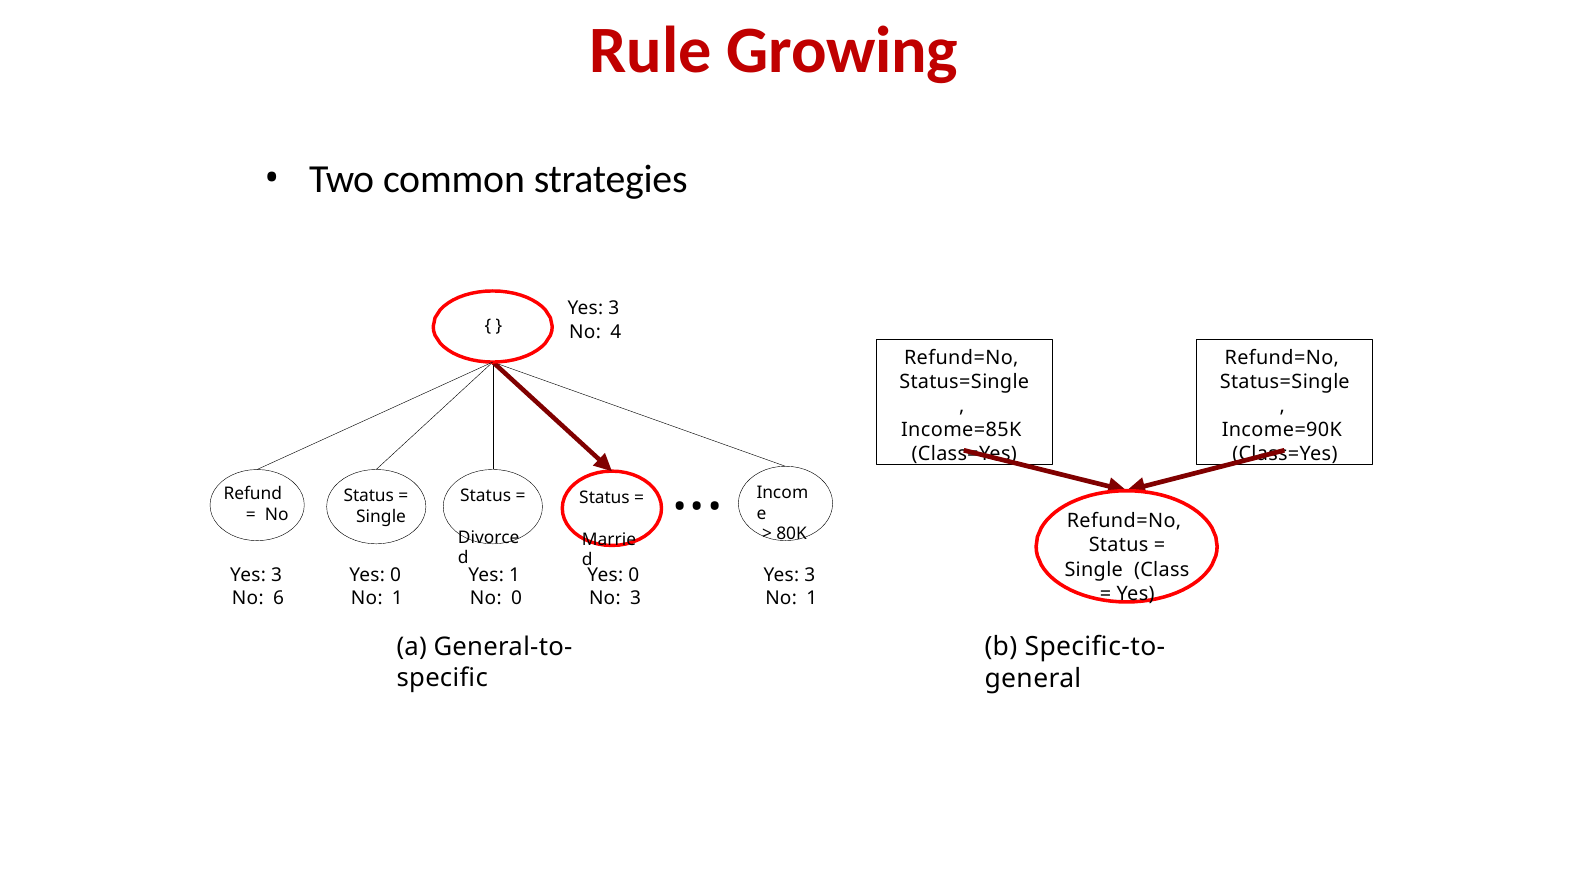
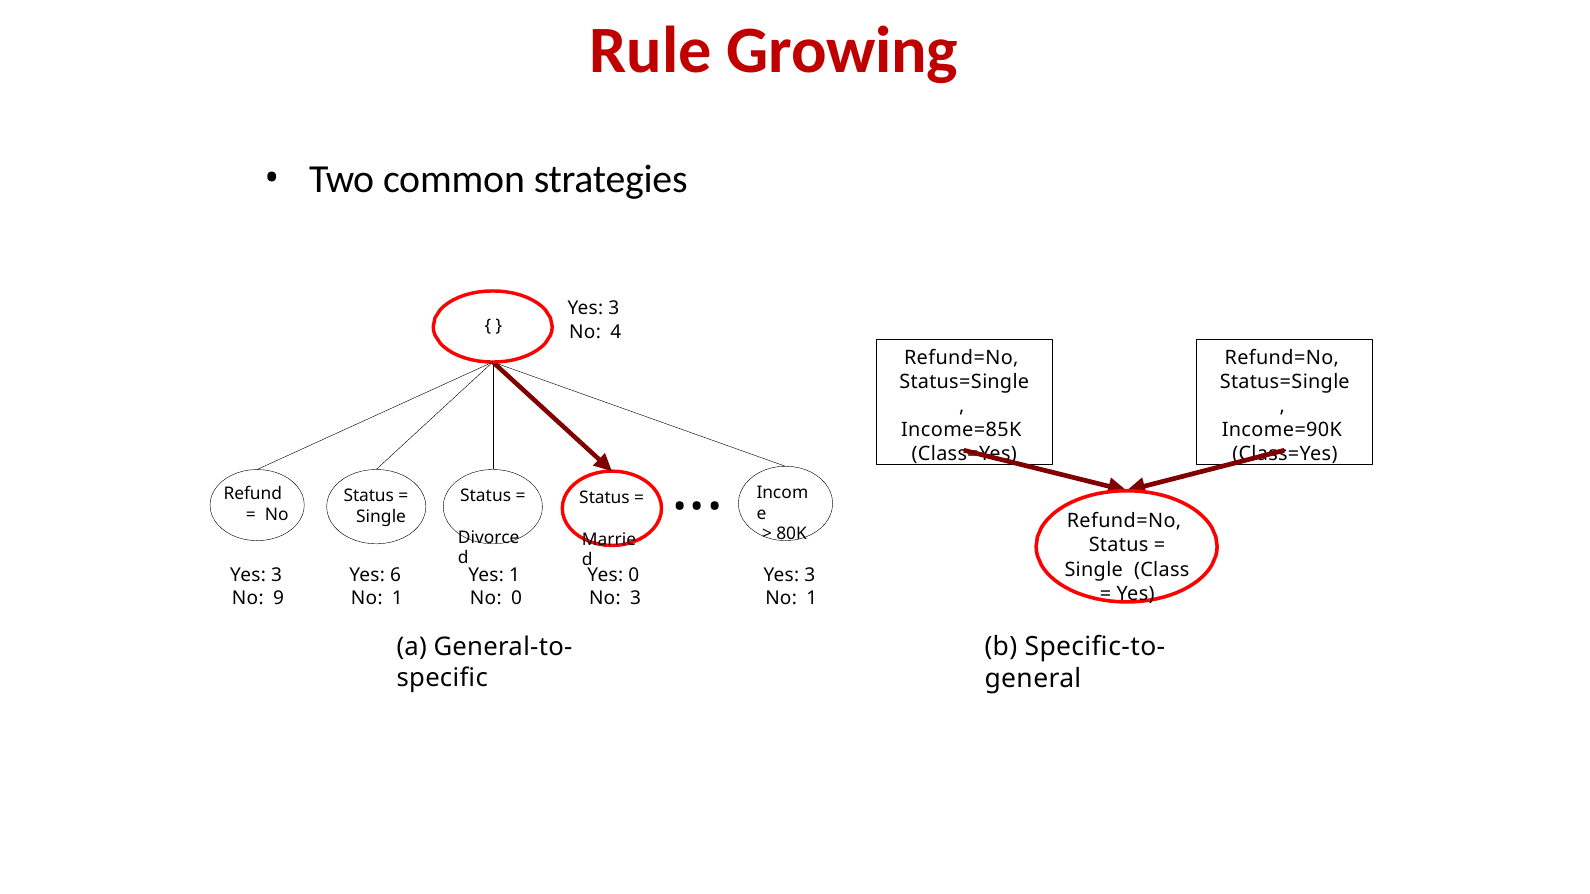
0 at (396, 576): 0 -> 6
6: 6 -> 9
